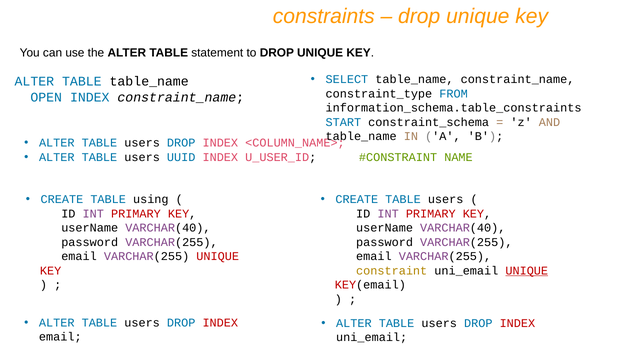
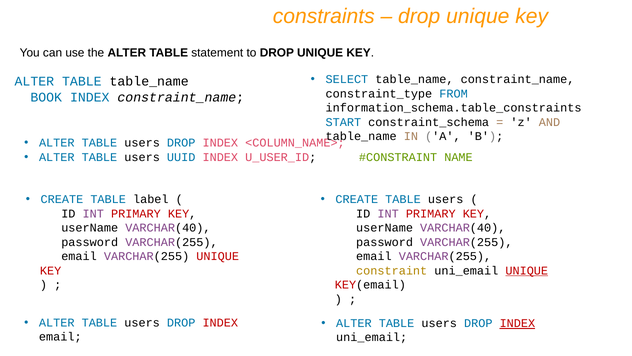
OPEN: OPEN -> BOOK
using: using -> label
INDEX at (517, 323) underline: none -> present
